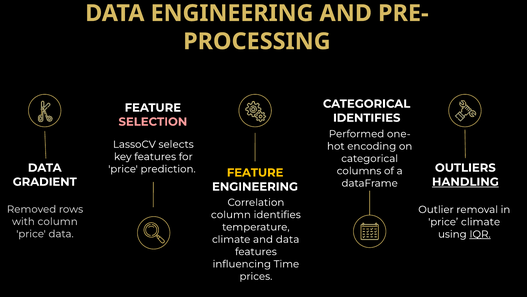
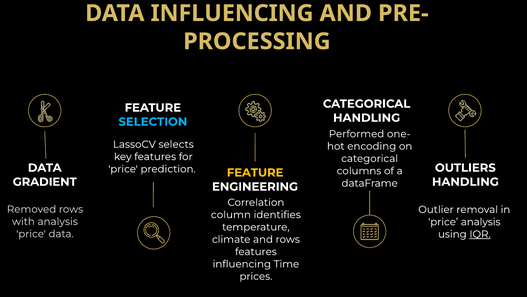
DATA ENGINEERING: ENGINEERING -> INFLUENCING
IDENTIFIES at (367, 118): IDENTIFIES -> HANDLING
SELECTION colour: pink -> light blue
HANDLING at (465, 182) underline: present -> none
with column: column -> analysis
price climate: climate -> analysis
and data: data -> rows
